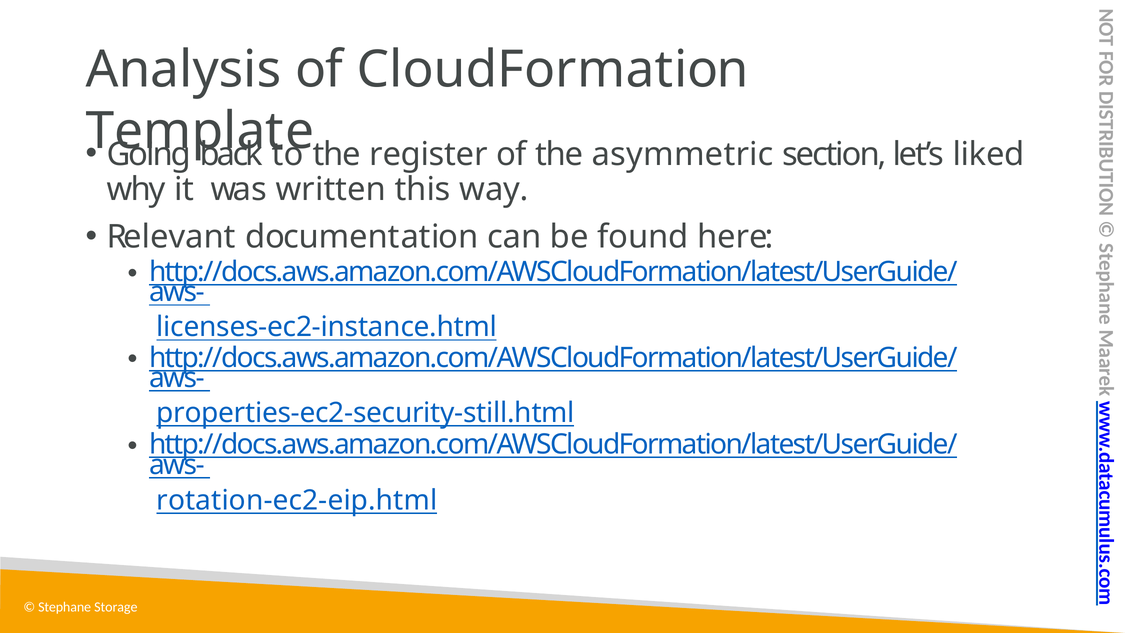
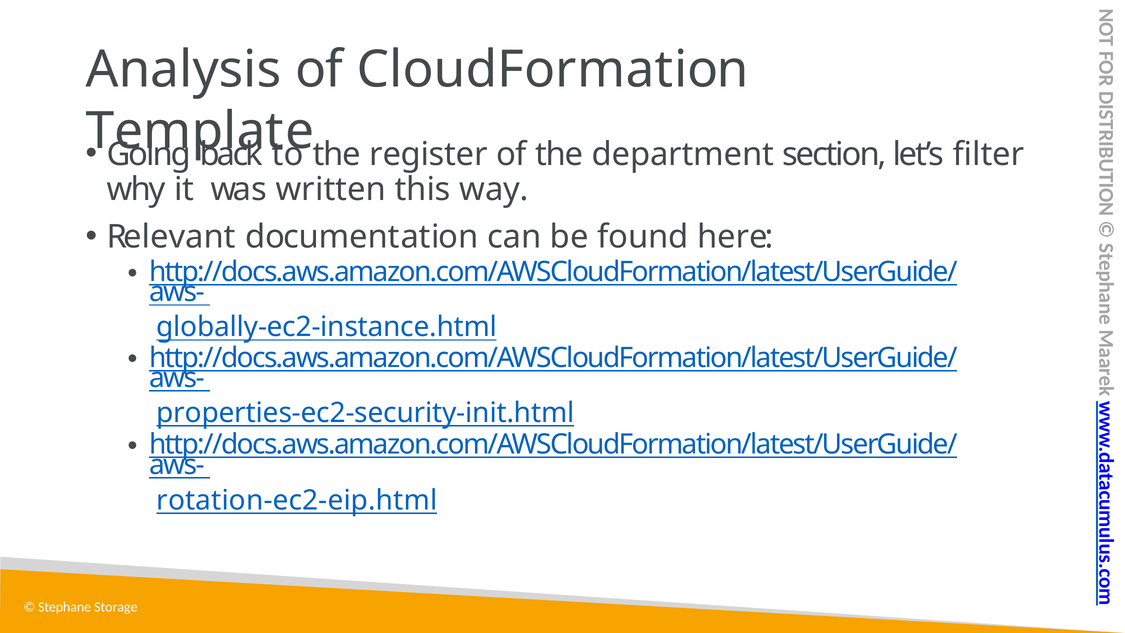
asymmetric: asymmetric -> department
liked: liked -> filter
licenses-ec2-instance.html: licenses-ec2-instance.html -> globally-ec2-instance.html
properties-ec2-security-still.html: properties-ec2-security-still.html -> properties-ec2-security-init.html
